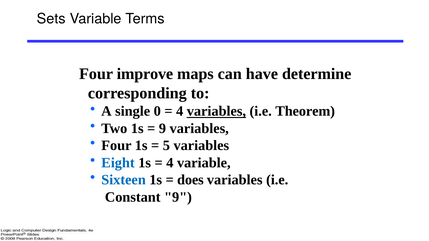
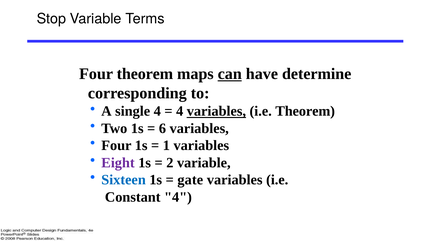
Sets: Sets -> Stop
Four improve: improve -> theorem
can underline: none -> present
single 0: 0 -> 4
9 at (162, 129): 9 -> 6
5: 5 -> 1
Eight colour: blue -> purple
4 at (170, 163): 4 -> 2
does: does -> gate
Constant 9: 9 -> 4
